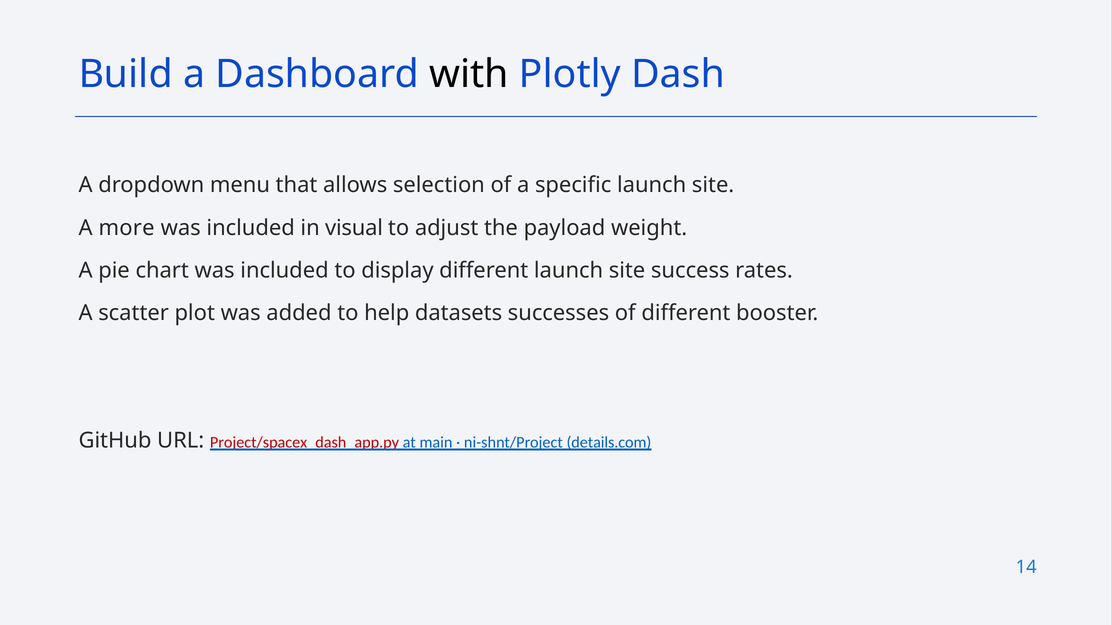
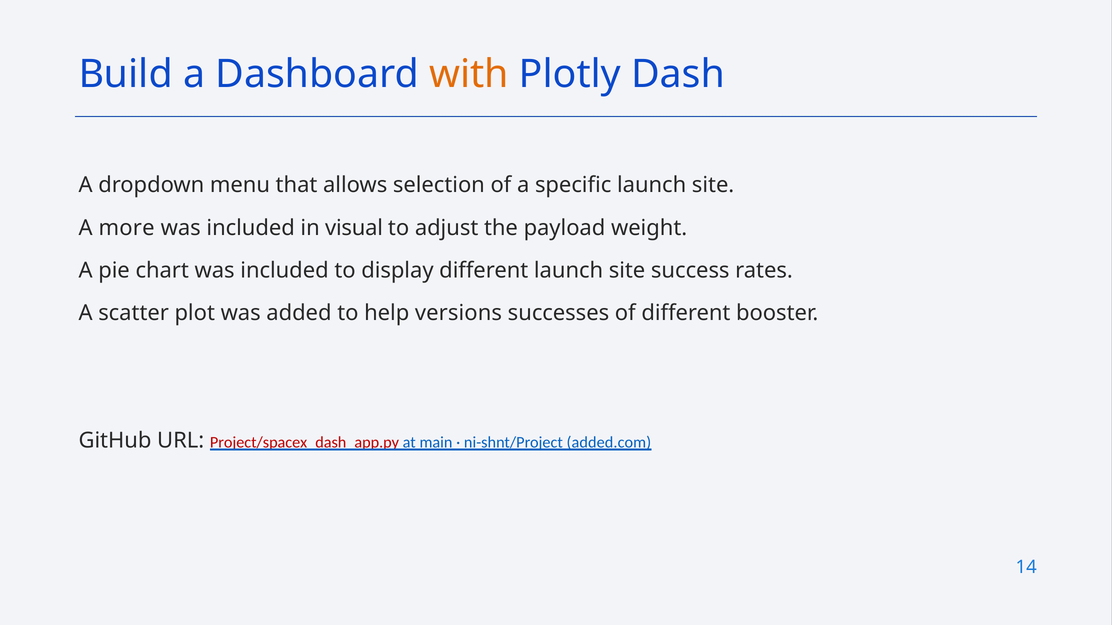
with colour: black -> orange
datasets: datasets -> versions
details.com: details.com -> added.com
